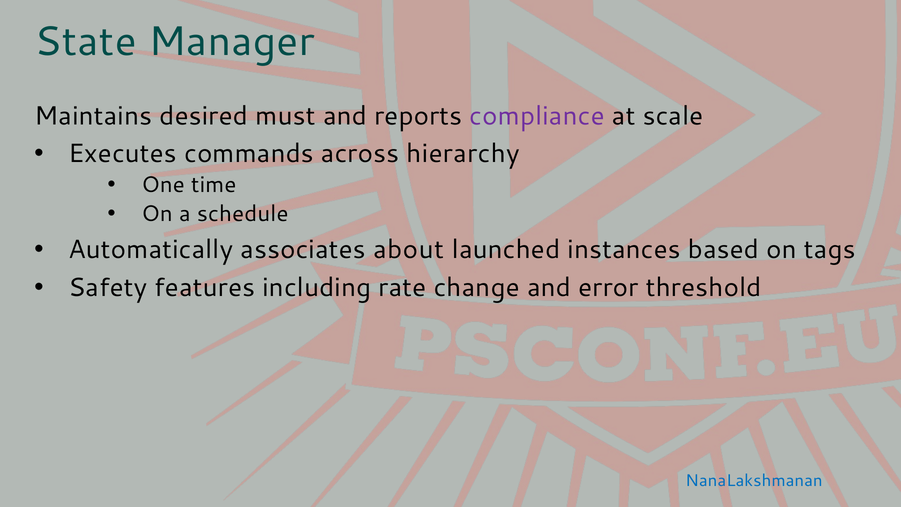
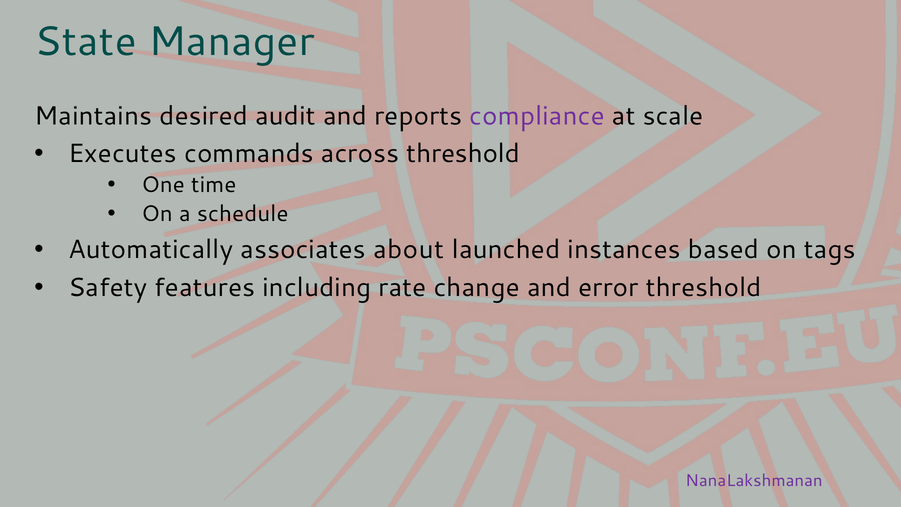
must: must -> audit
across hierarchy: hierarchy -> threshold
NanaLakshmanan colour: blue -> purple
